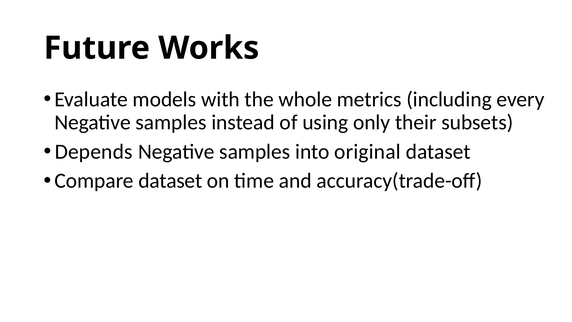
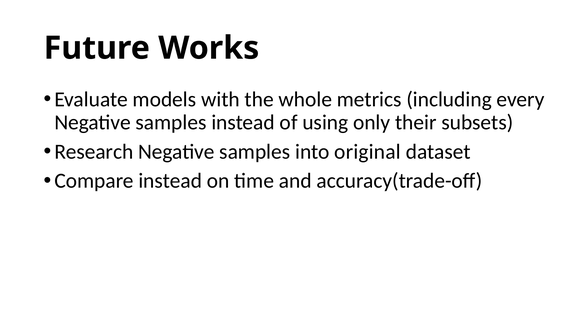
Depends: Depends -> Research
Compare dataset: dataset -> instead
